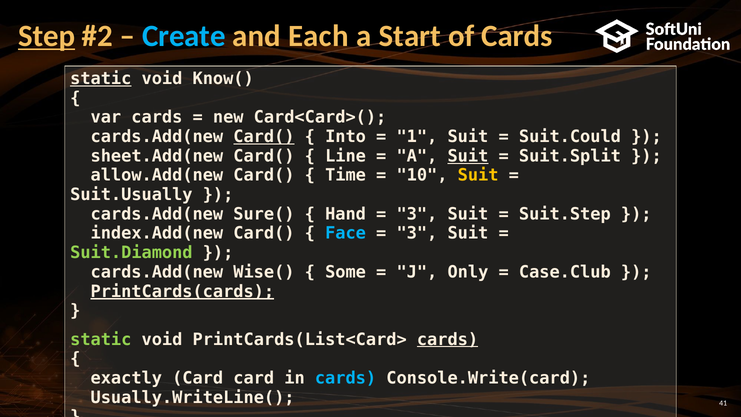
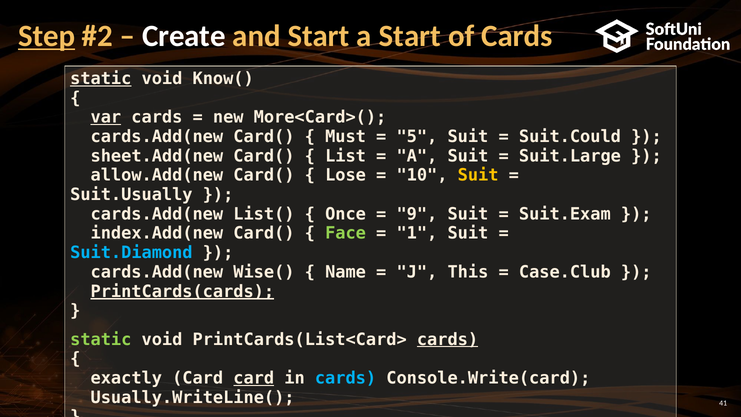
Create colour: light blue -> white
and Each: Each -> Start
var underline: none -> present
Card<Card>(: Card<Card>( -> More<Card>(
Card( at (264, 137) underline: present -> none
Into: Into -> Must
1: 1 -> 5
Line: Line -> List
Suit at (468, 156) underline: present -> none
Suit.Split: Suit.Split -> Suit.Large
Time: Time -> Lose
Sure(: Sure( -> List(
Hand: Hand -> Once
3 at (417, 214): 3 -> 9
Suit.Step: Suit.Step -> Suit.Exam
Face colour: light blue -> light green
3 at (417, 233): 3 -> 1
Suit.Diamond colour: light green -> light blue
Some: Some -> Name
Only: Only -> This
card at (254, 378) underline: none -> present
